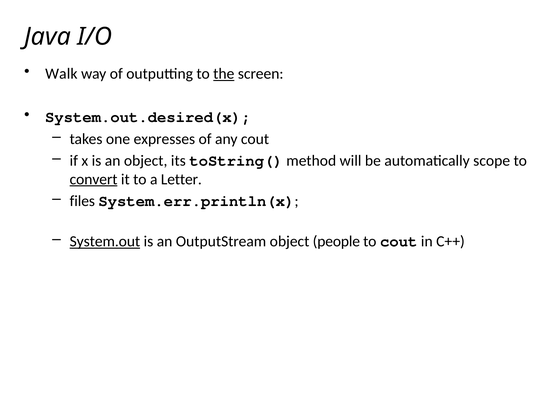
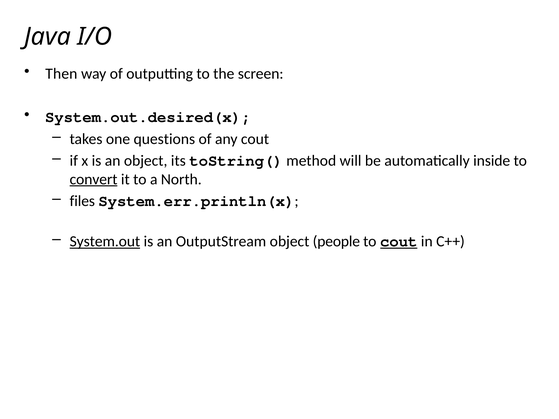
Walk: Walk -> Then
the underline: present -> none
expresses: expresses -> questions
scope: scope -> inside
Letter: Letter -> North
cout at (399, 242) underline: none -> present
